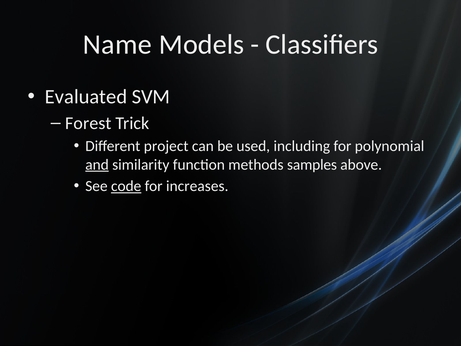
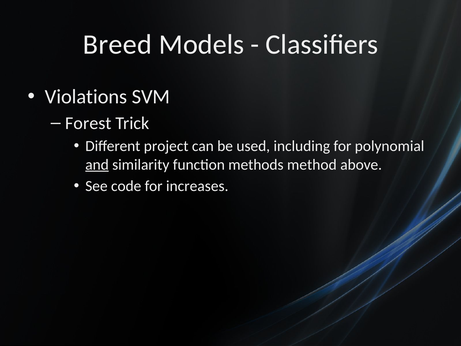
Name: Name -> Breed
Evaluated: Evaluated -> Violations
samples: samples -> method
code underline: present -> none
